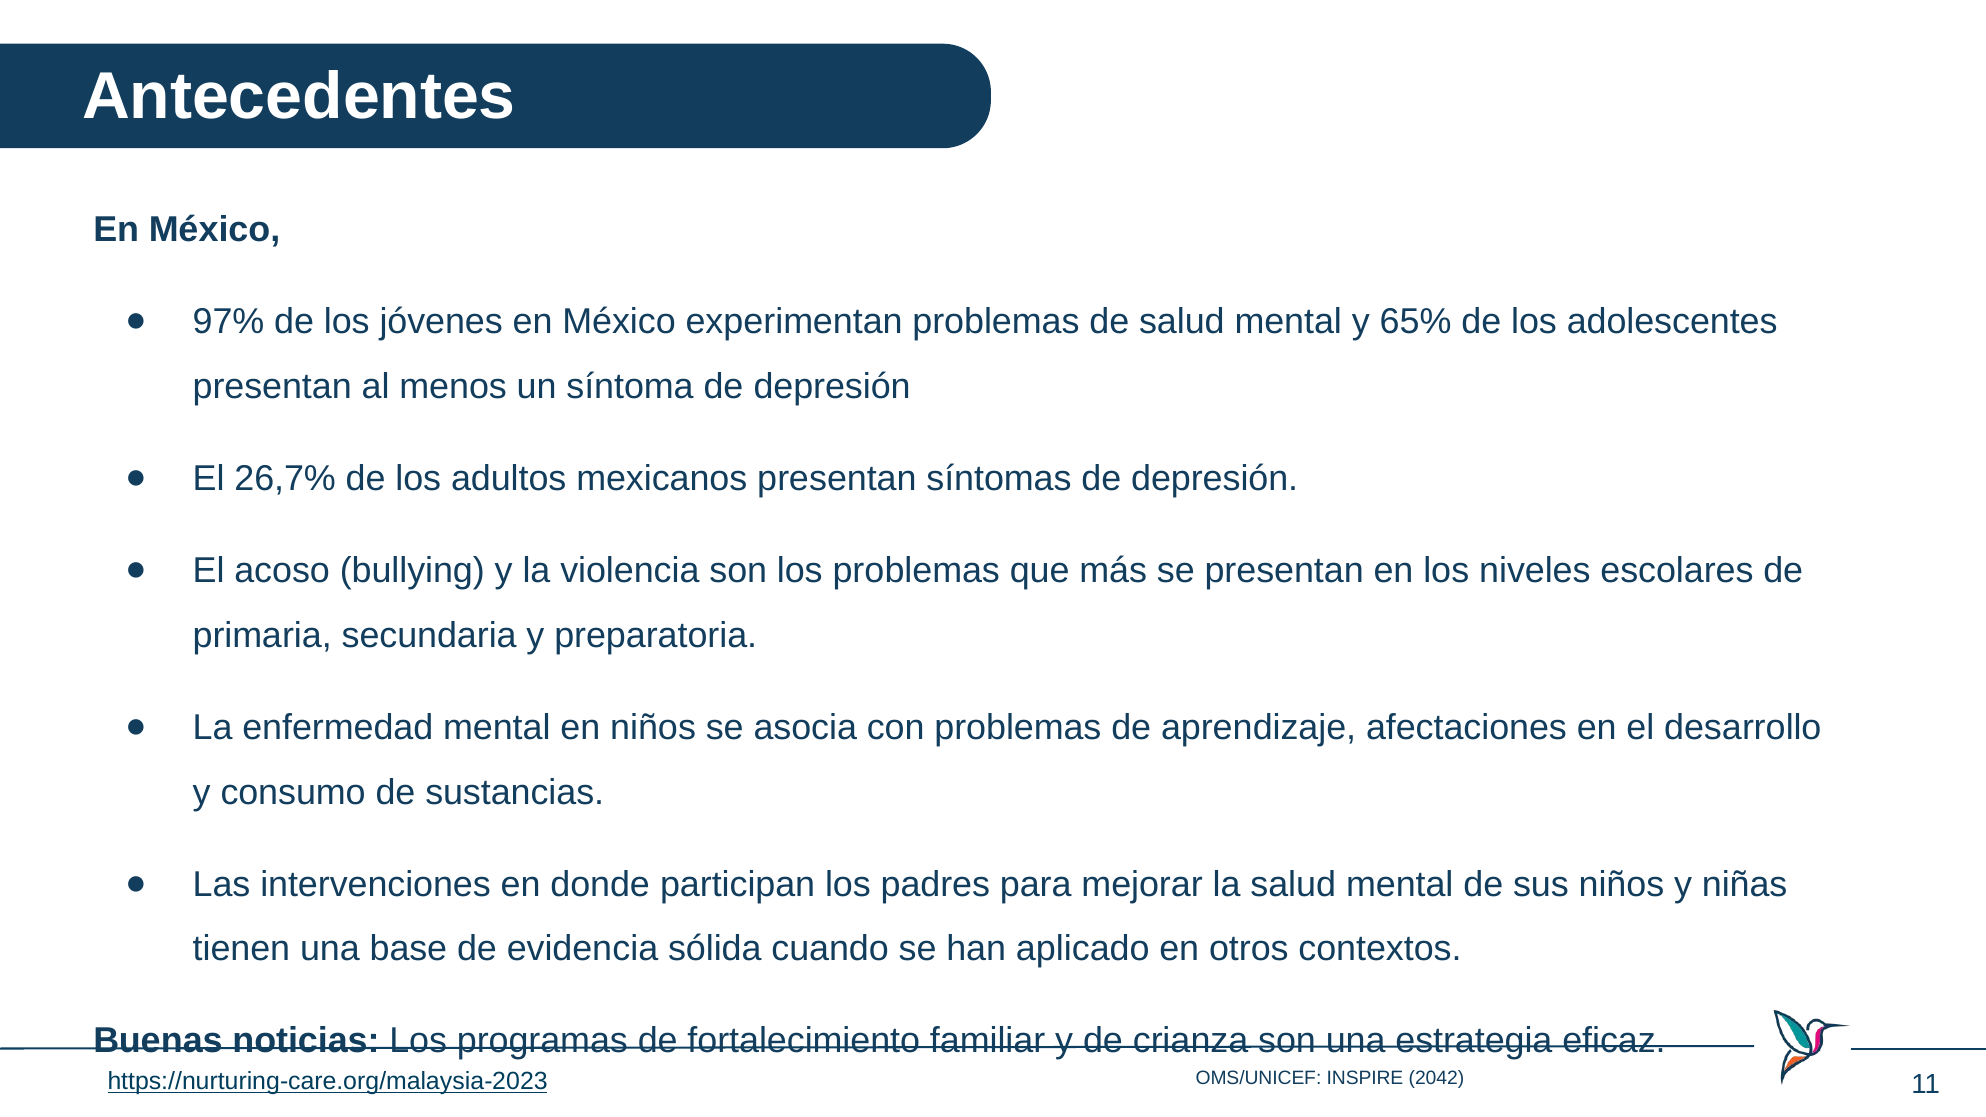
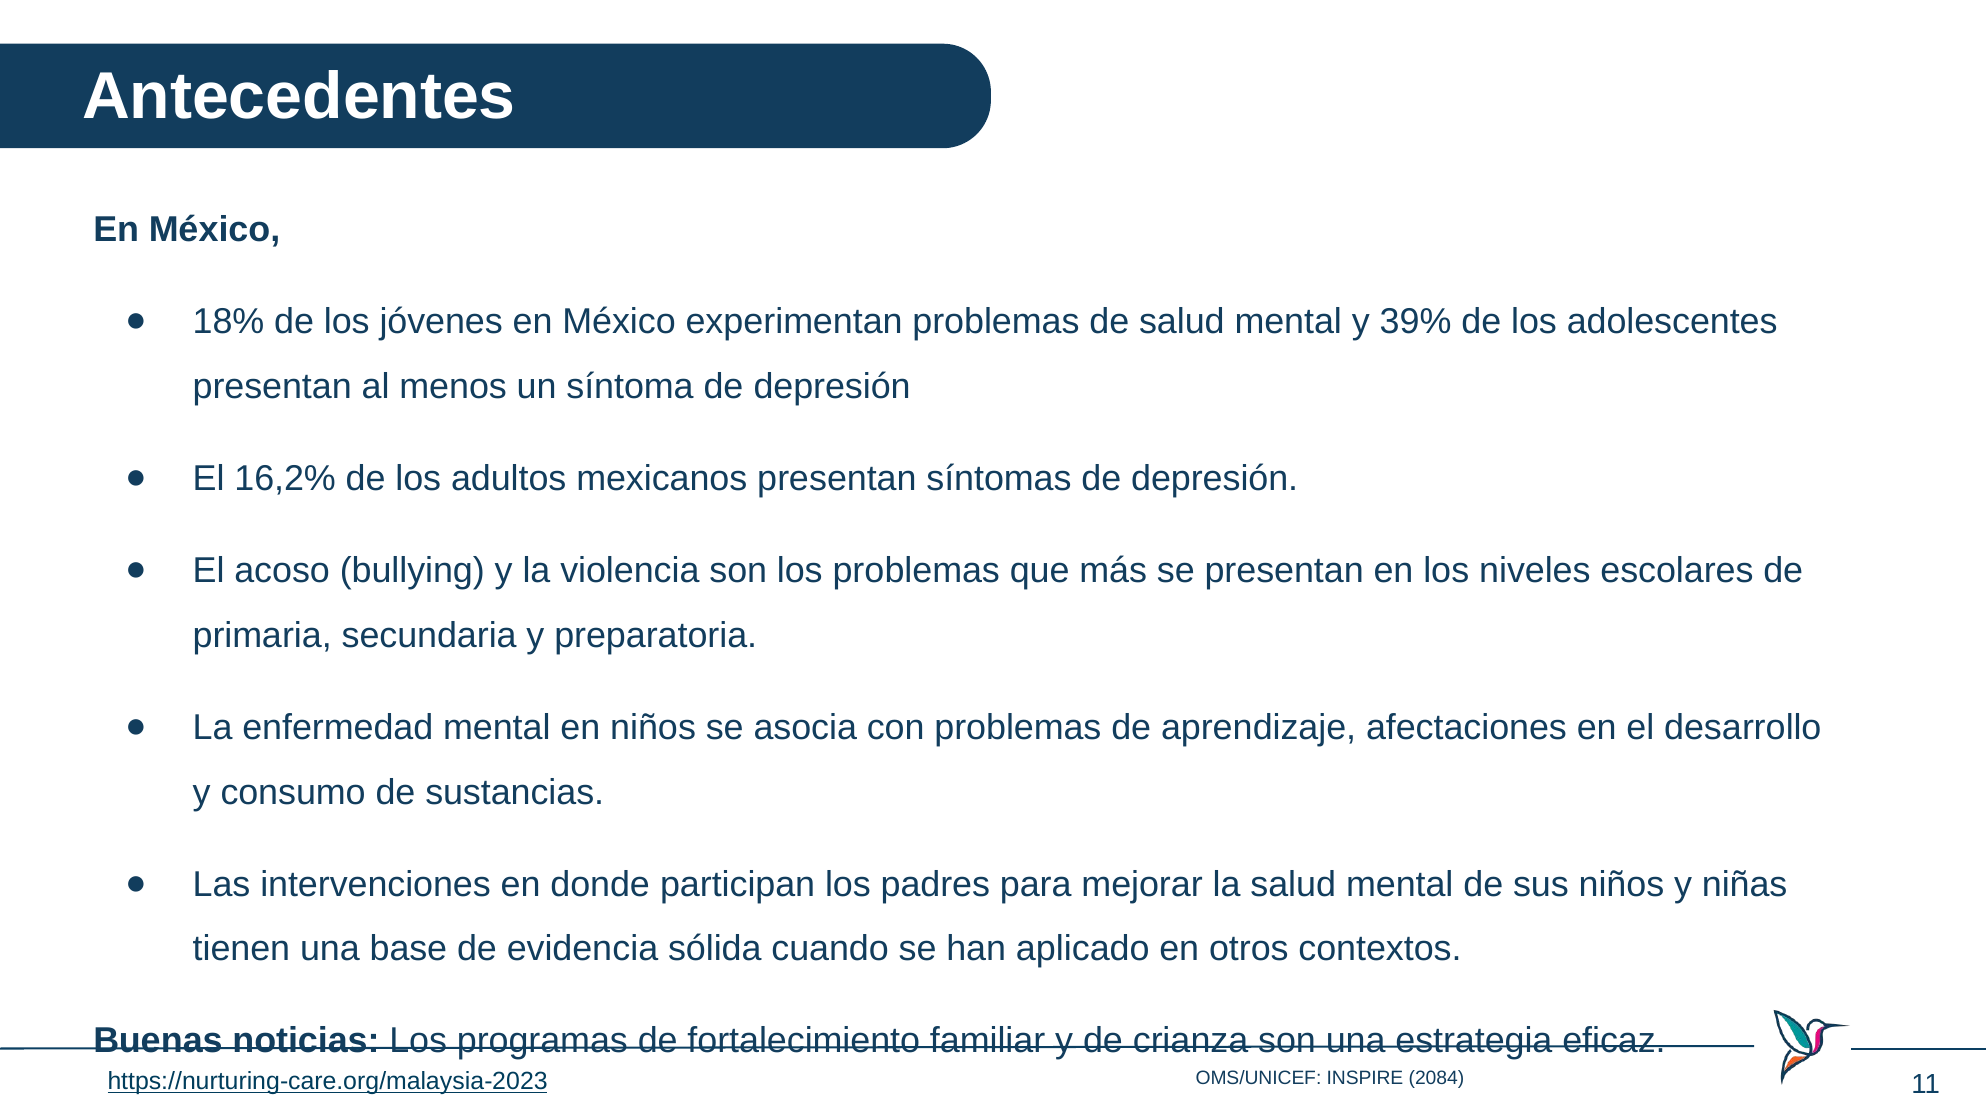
97%: 97% -> 18%
65%: 65% -> 39%
26,7%: 26,7% -> 16,2%
2042: 2042 -> 2084
